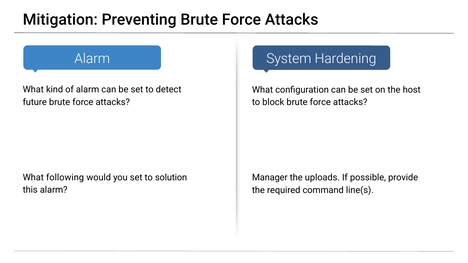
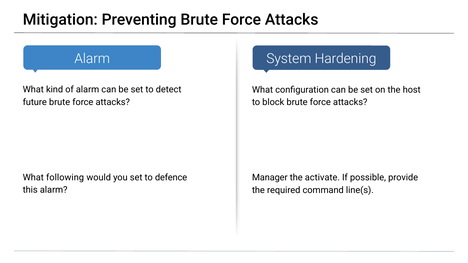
solution: solution -> defence
uploads: uploads -> activate
